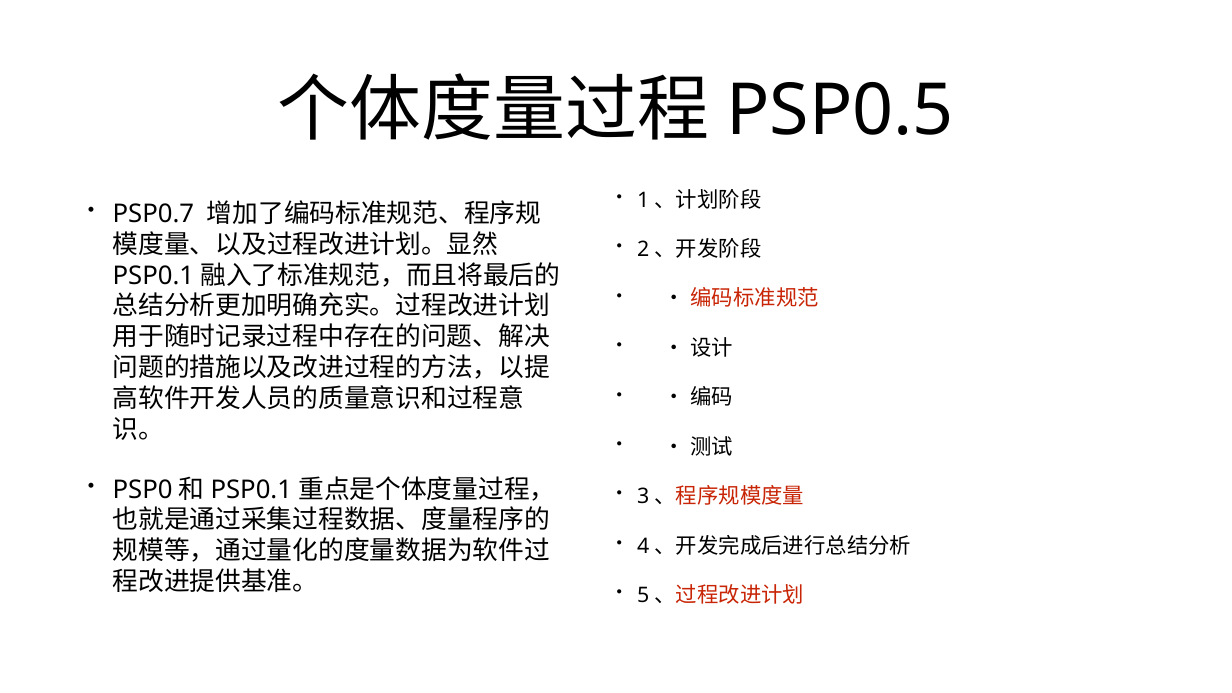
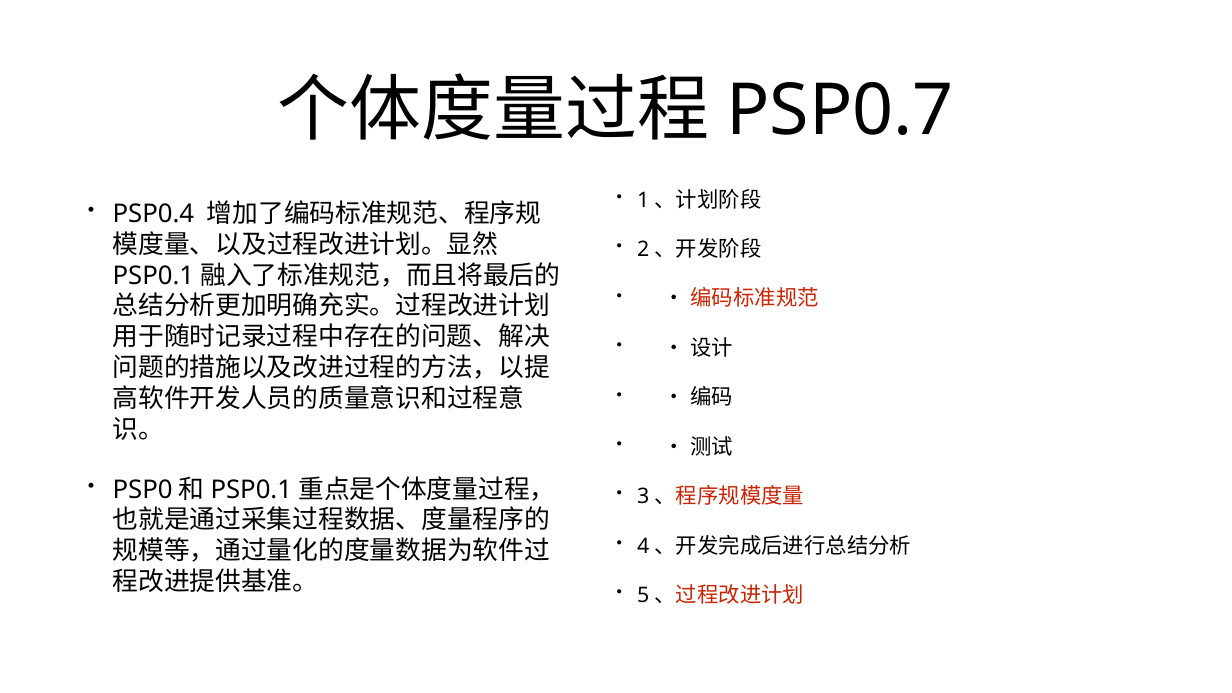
PSP0.5: PSP0.5 -> PSP0.7
PSP0.7: PSP0.7 -> PSP0.4
